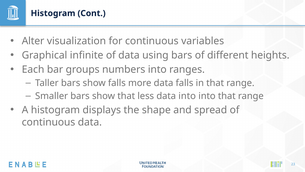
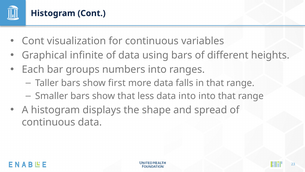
Alter at (33, 41): Alter -> Cont
show falls: falls -> first
